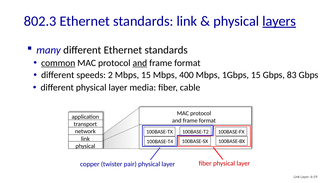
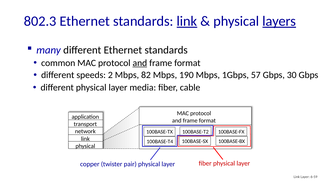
link at (187, 21) underline: none -> present
common underline: present -> none
Mbps 15: 15 -> 82
400: 400 -> 190
1Gbps 15: 15 -> 57
83: 83 -> 30
